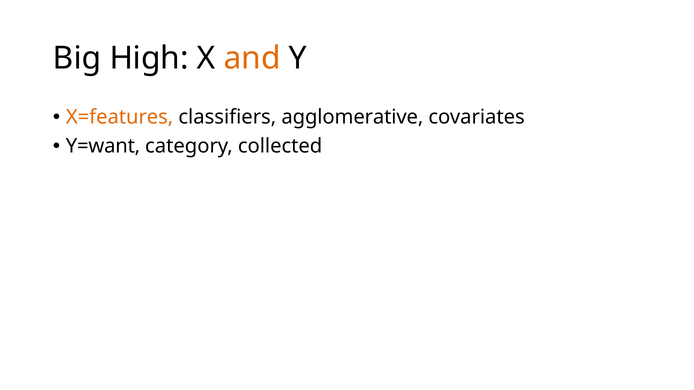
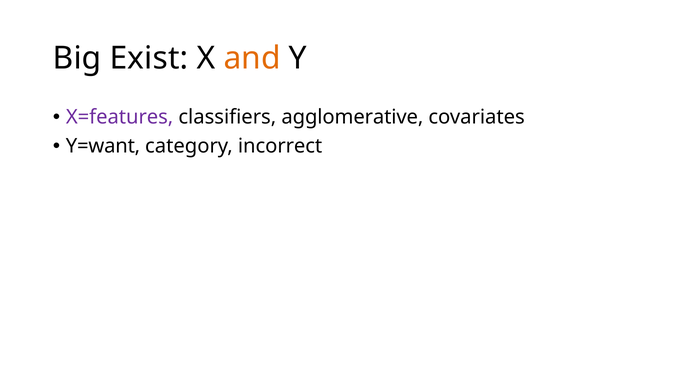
High: High -> Exist
X=features colour: orange -> purple
collected: collected -> incorrect
